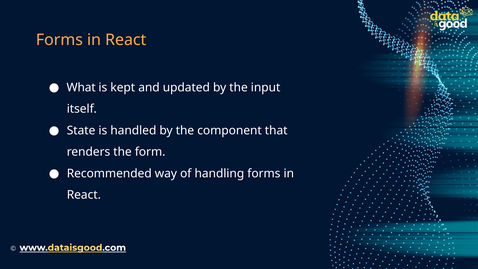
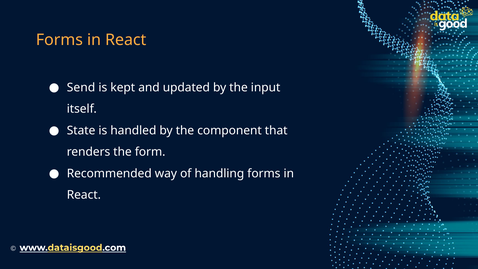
What: What -> Send
